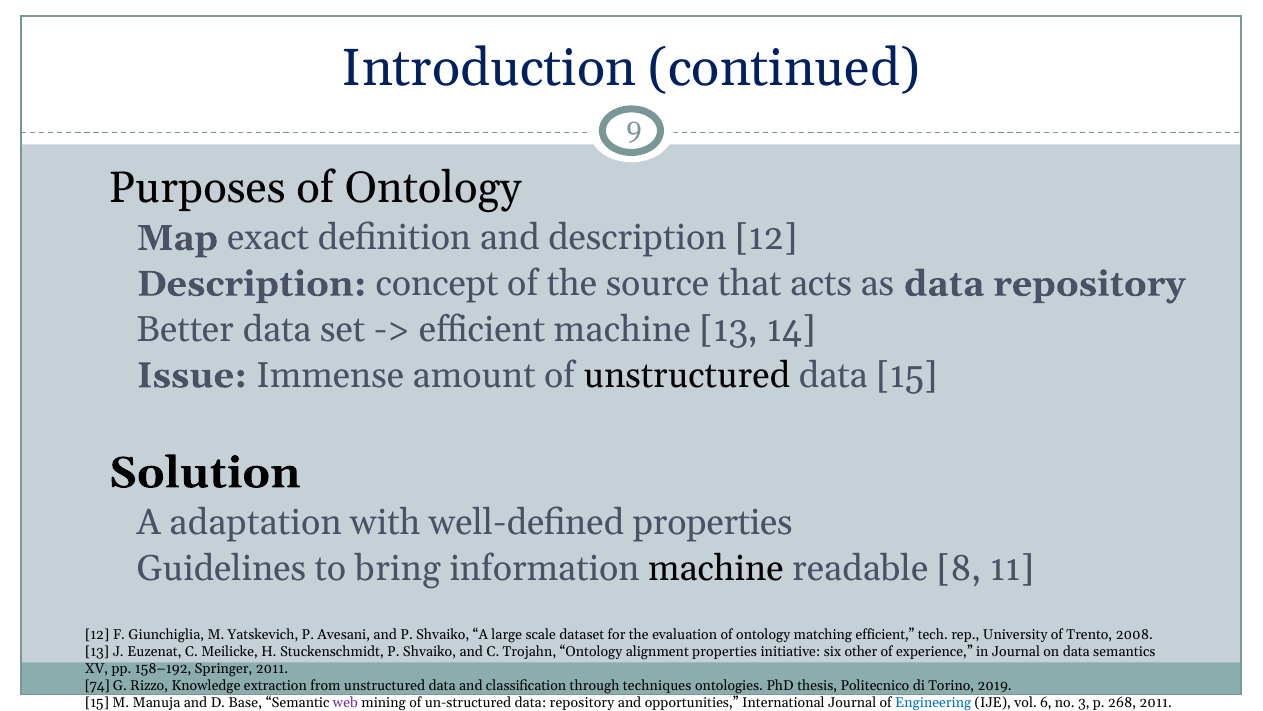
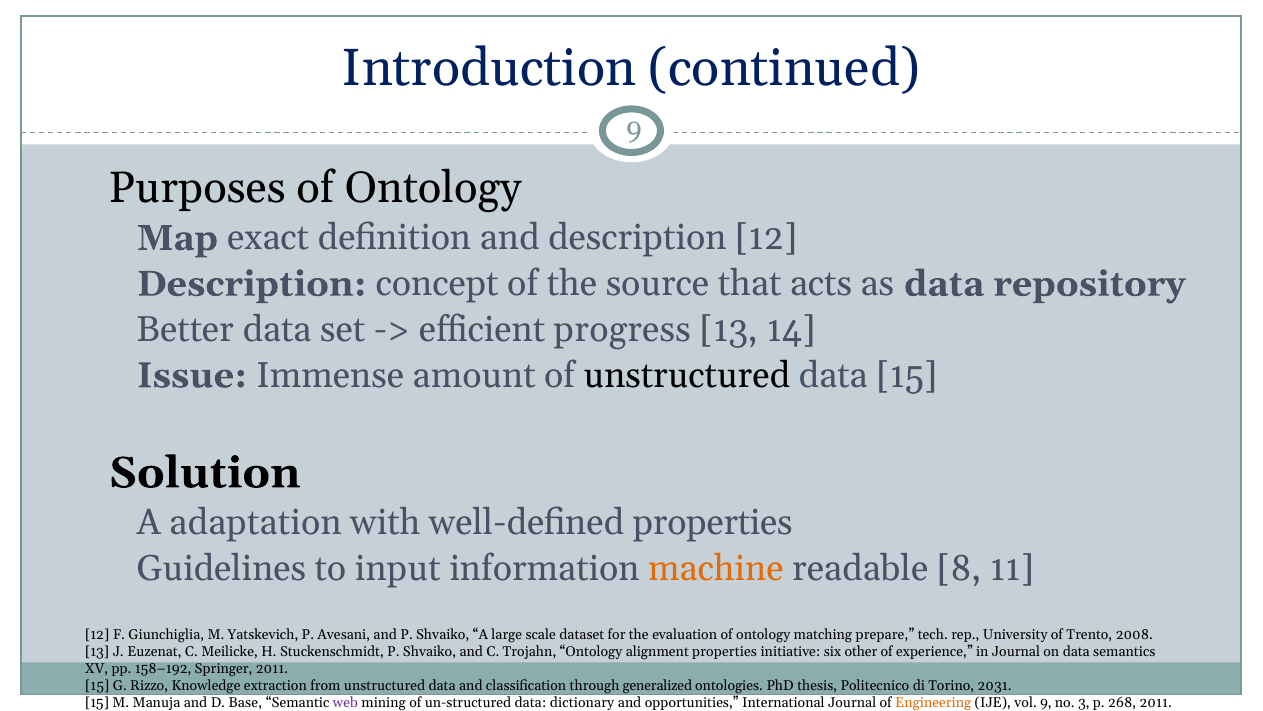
efficient machine: machine -> progress
bring: bring -> input
machine at (716, 568) colour: black -> orange
matching efficient: efficient -> prepare
74 at (97, 685): 74 -> 15
techniques: techniques -> generalized
2019: 2019 -> 2031
un-structured data repository: repository -> dictionary
Engineering colour: blue -> orange
vol 6: 6 -> 9
